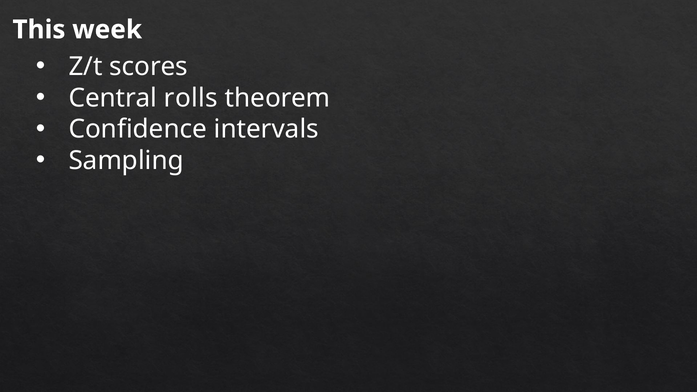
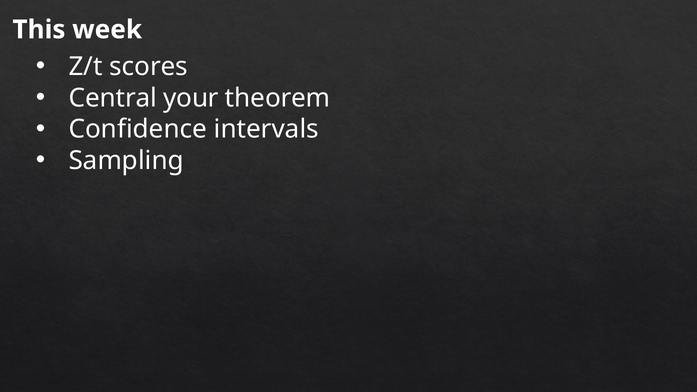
rolls: rolls -> your
